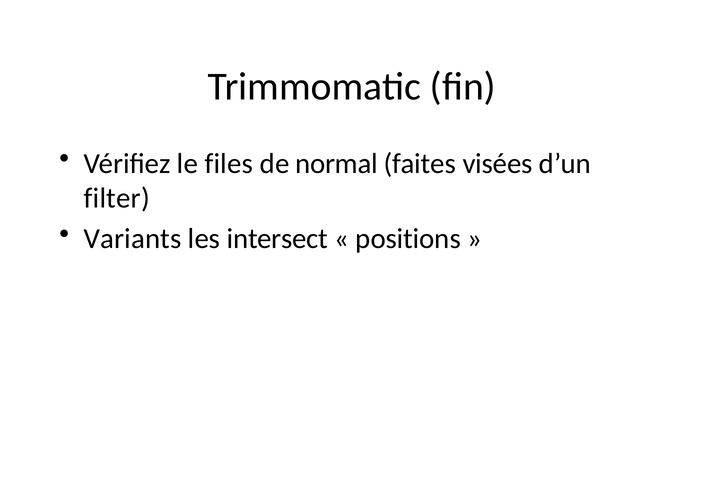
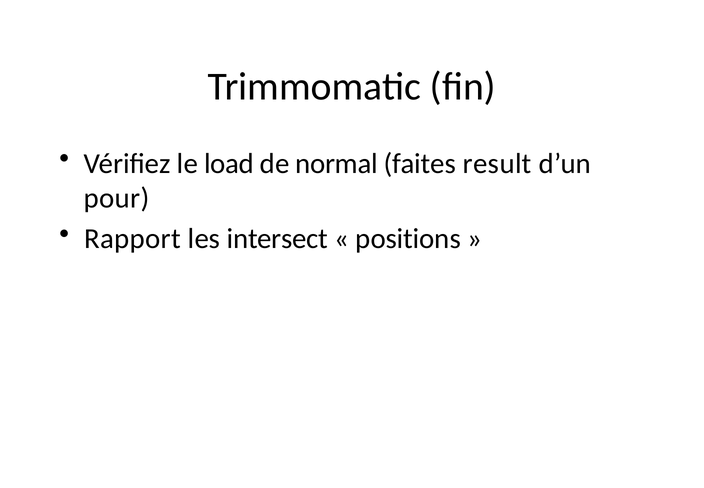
files: files -> load
visées: visées -> result
filter: filter -> pour
Variants: Variants -> Rapport
